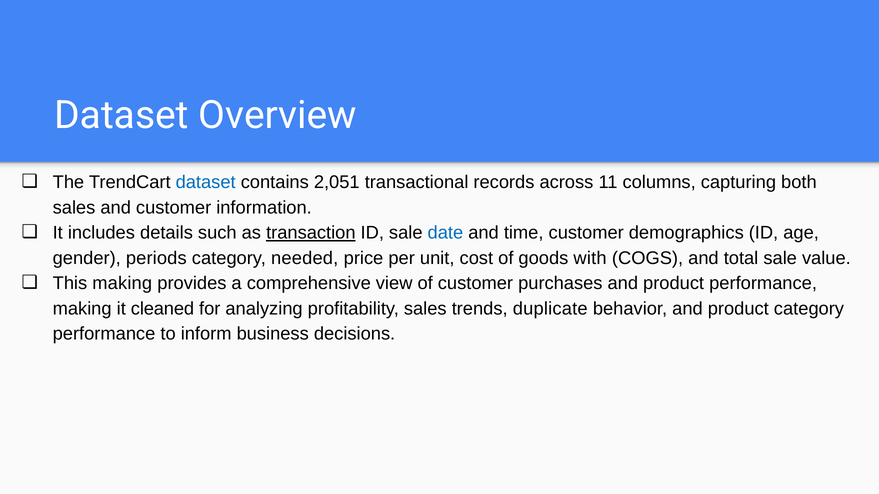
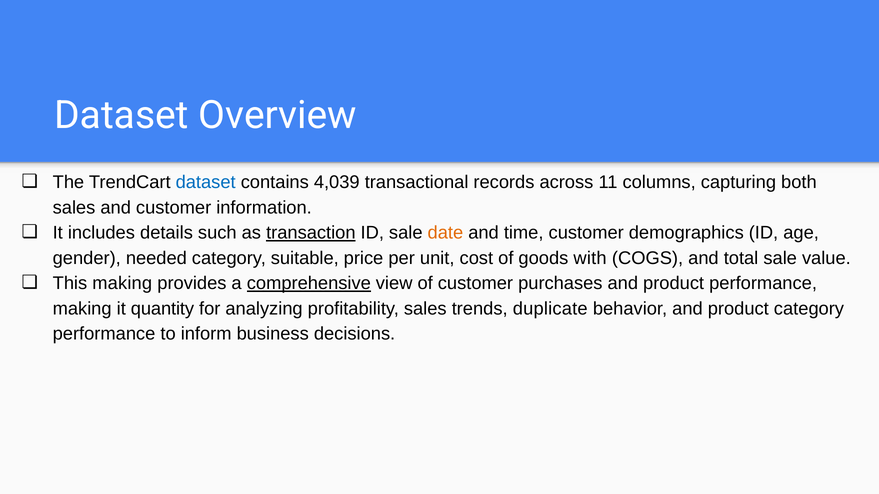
2,051: 2,051 -> 4,039
date colour: blue -> orange
periods: periods -> needed
needed: needed -> suitable
comprehensive underline: none -> present
cleaned: cleaned -> quantity
